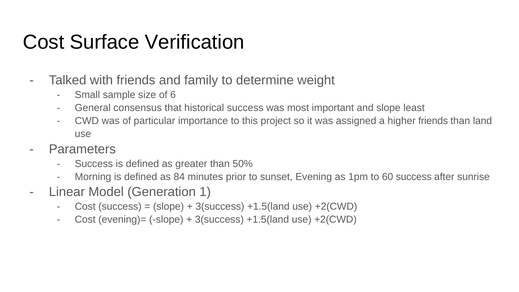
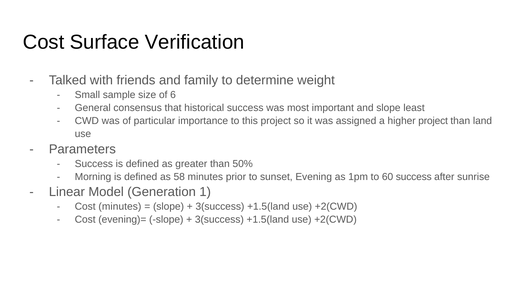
higher friends: friends -> project
84: 84 -> 58
Cost success: success -> minutes
